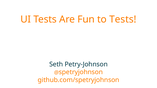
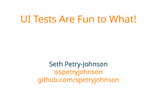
to Tests: Tests -> What
